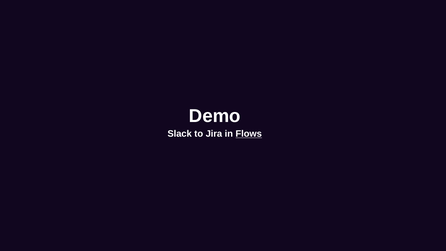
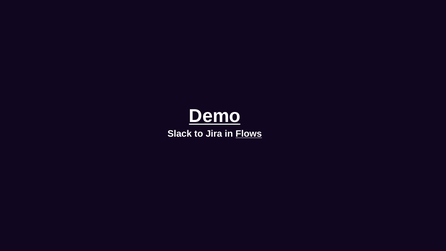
Demo underline: none -> present
